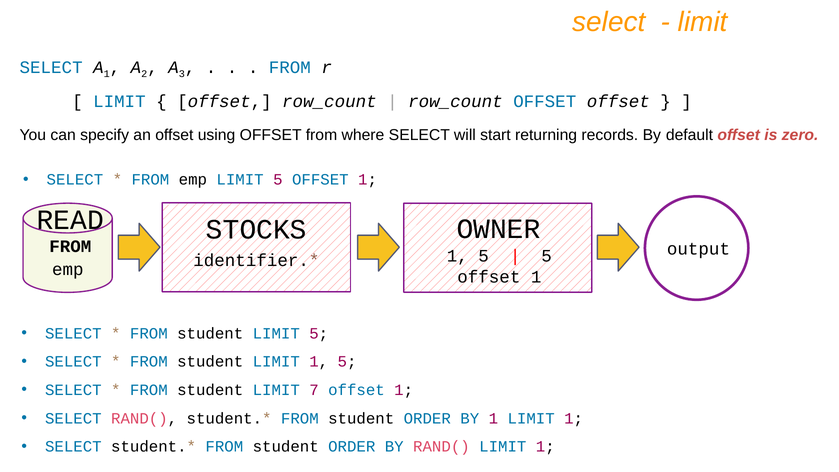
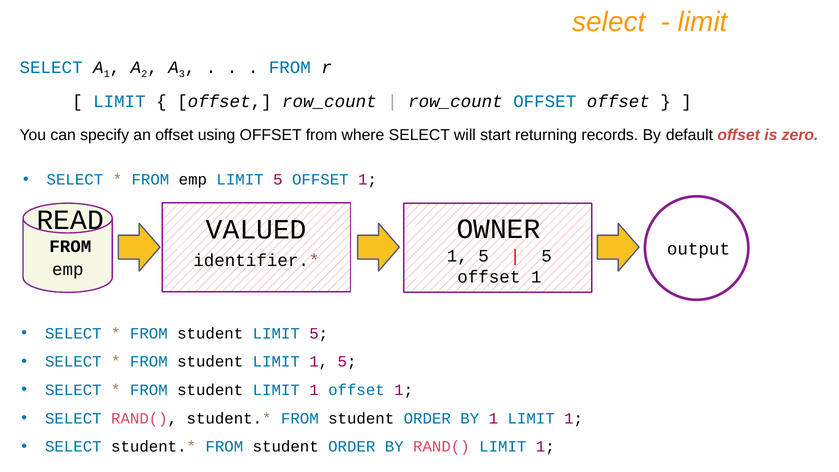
STOCKS: STOCKS -> VALUED
7 at (314, 390): 7 -> 1
